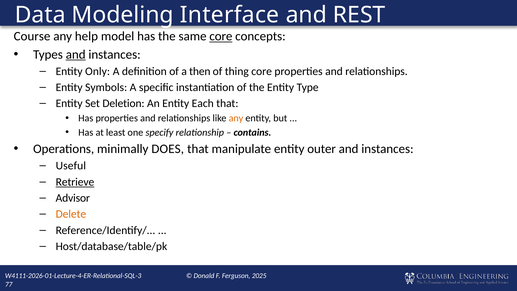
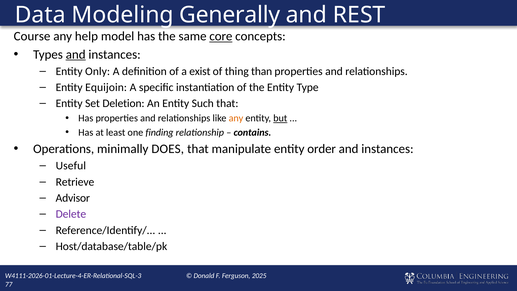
Interface: Interface -> Generally
then: then -> exist
thing core: core -> than
Symbols: Symbols -> Equijoin
Each: Each -> Such
but underline: none -> present
specify: specify -> finding
outer: outer -> order
Retrieve underline: present -> none
Delete colour: orange -> purple
